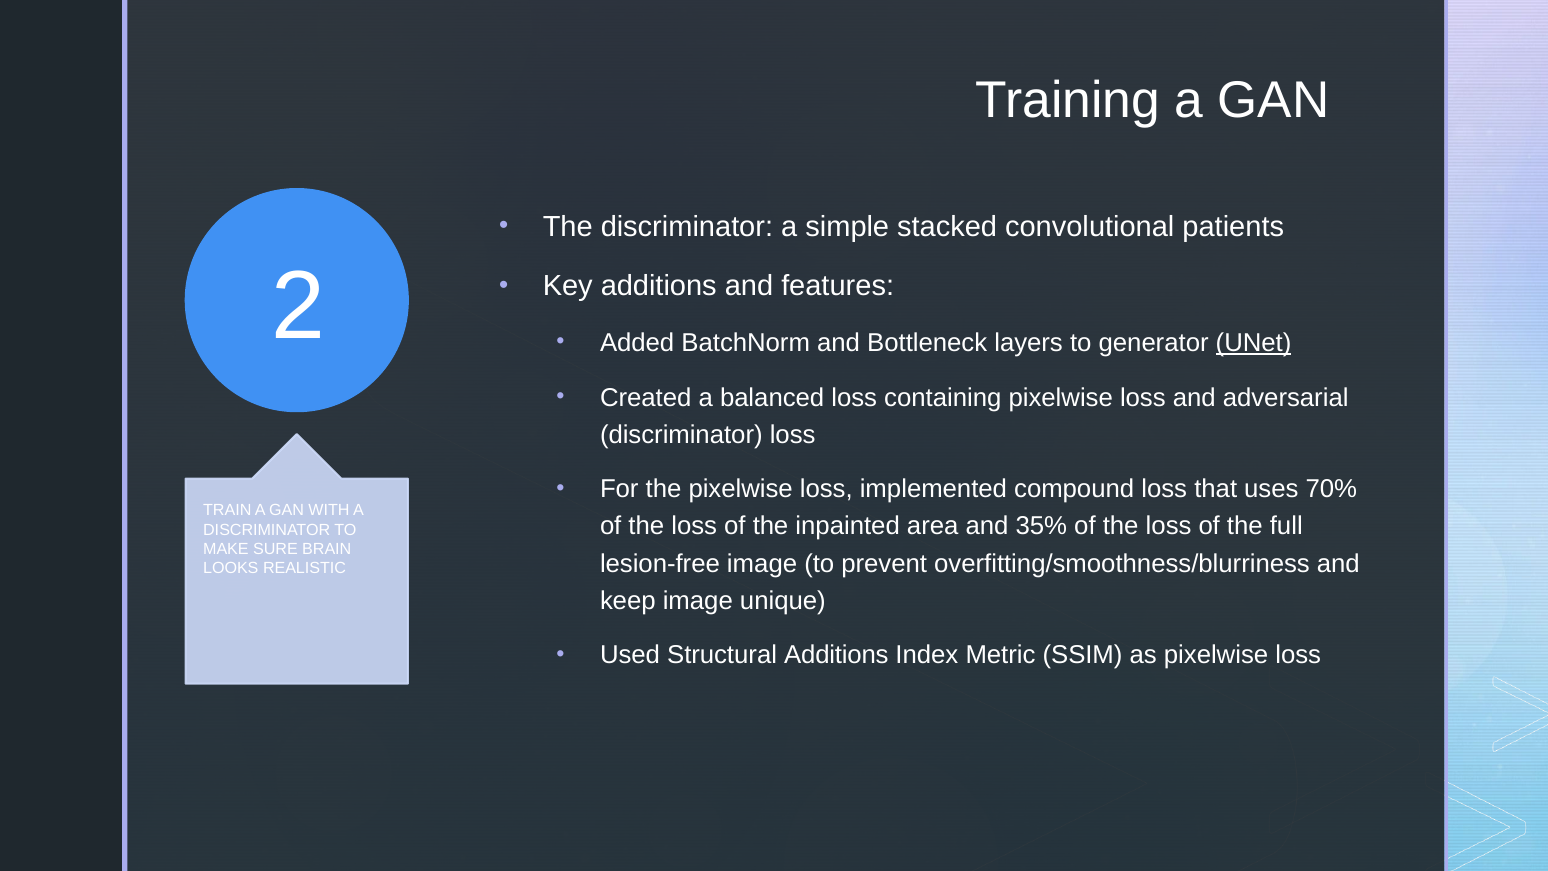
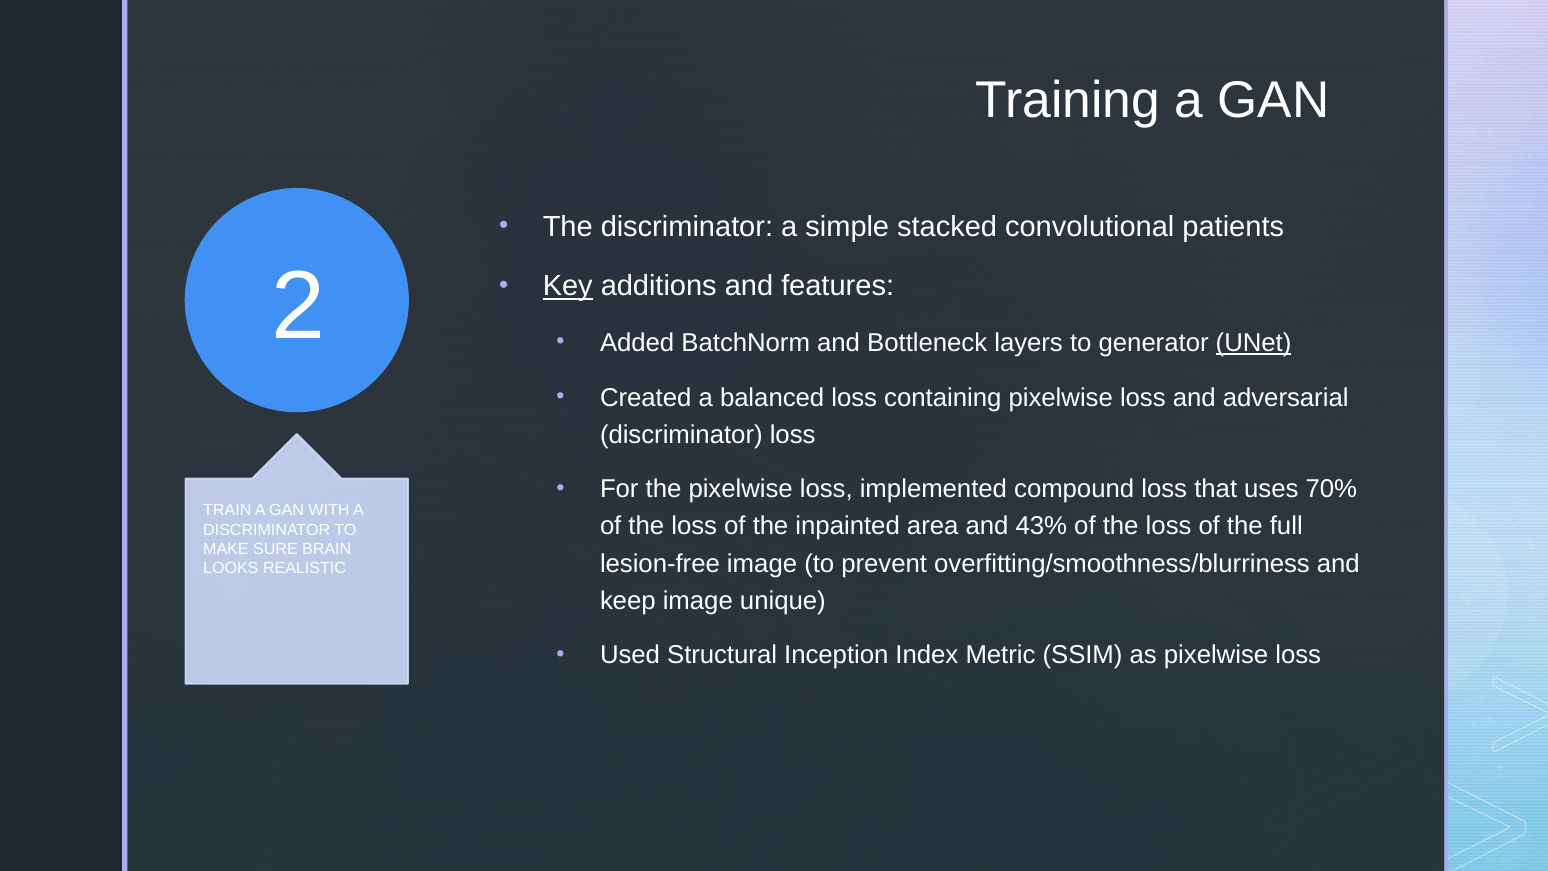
Key underline: none -> present
35%: 35% -> 43%
Structural Additions: Additions -> Inception
